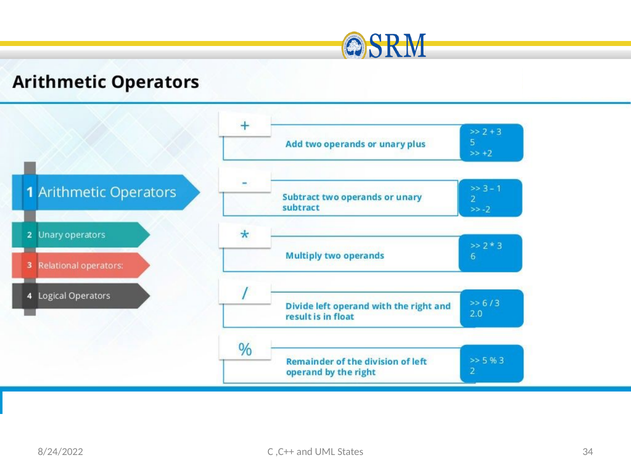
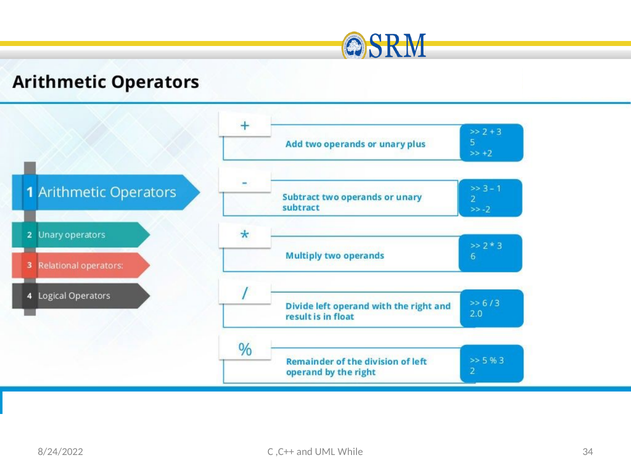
States: States -> While
